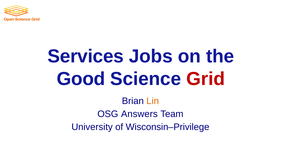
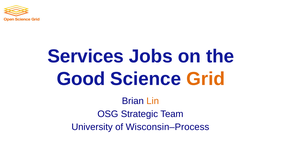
Grid colour: red -> orange
Answers: Answers -> Strategic
Wisconsin–Privilege: Wisconsin–Privilege -> Wisconsin–Process
